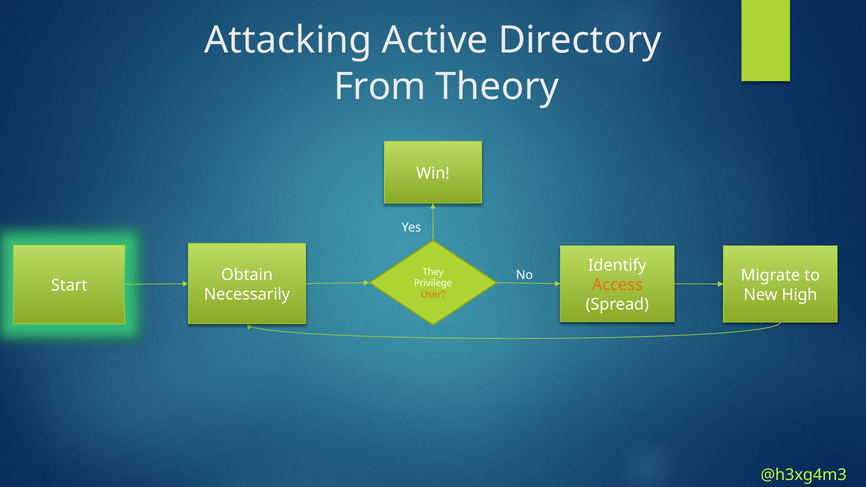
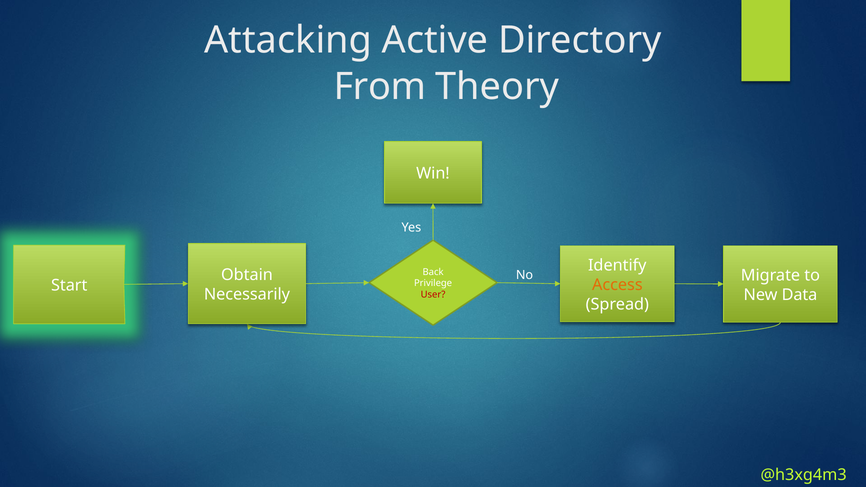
They: They -> Back
High: High -> Data
User colour: orange -> red
